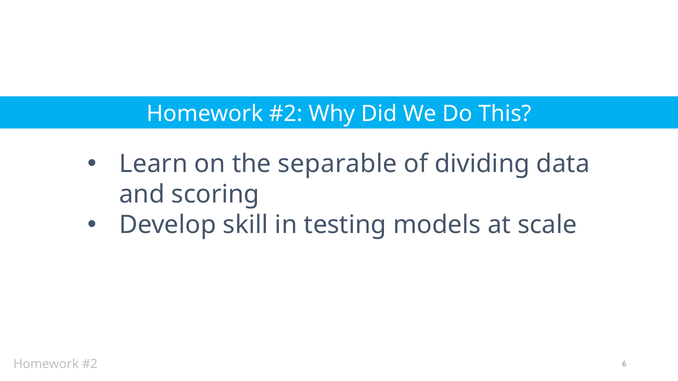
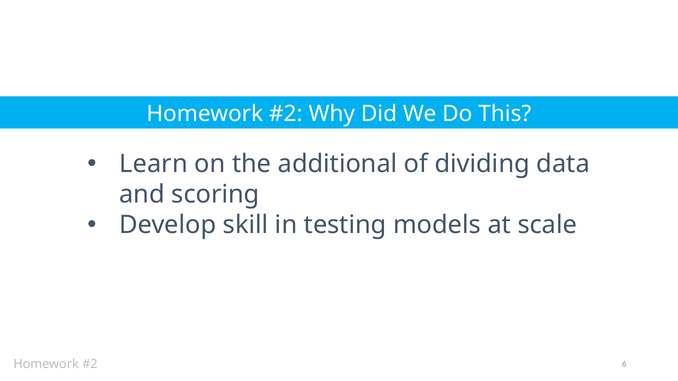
separable: separable -> additional
